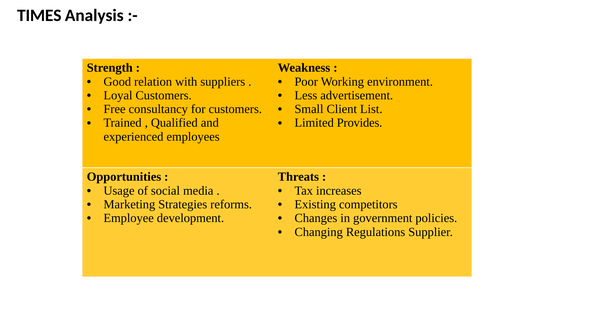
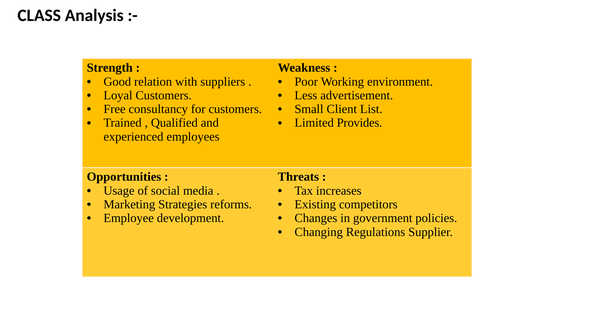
TIMES: TIMES -> CLASS
